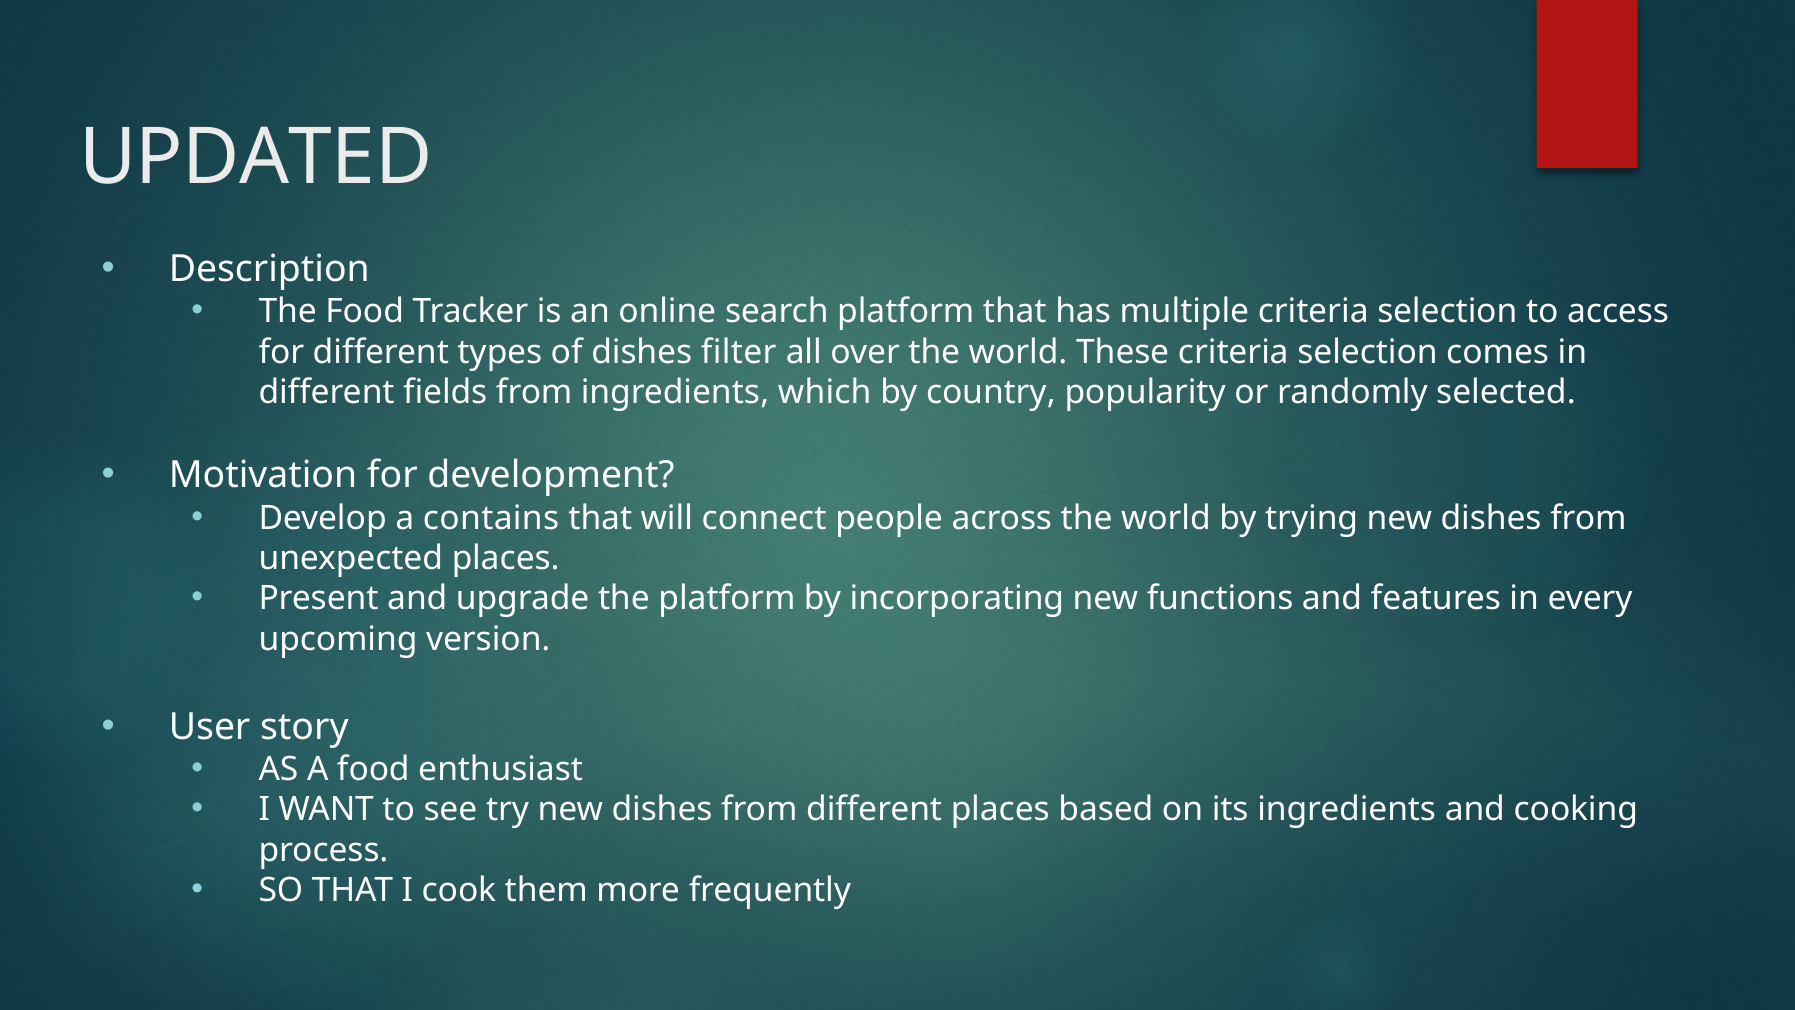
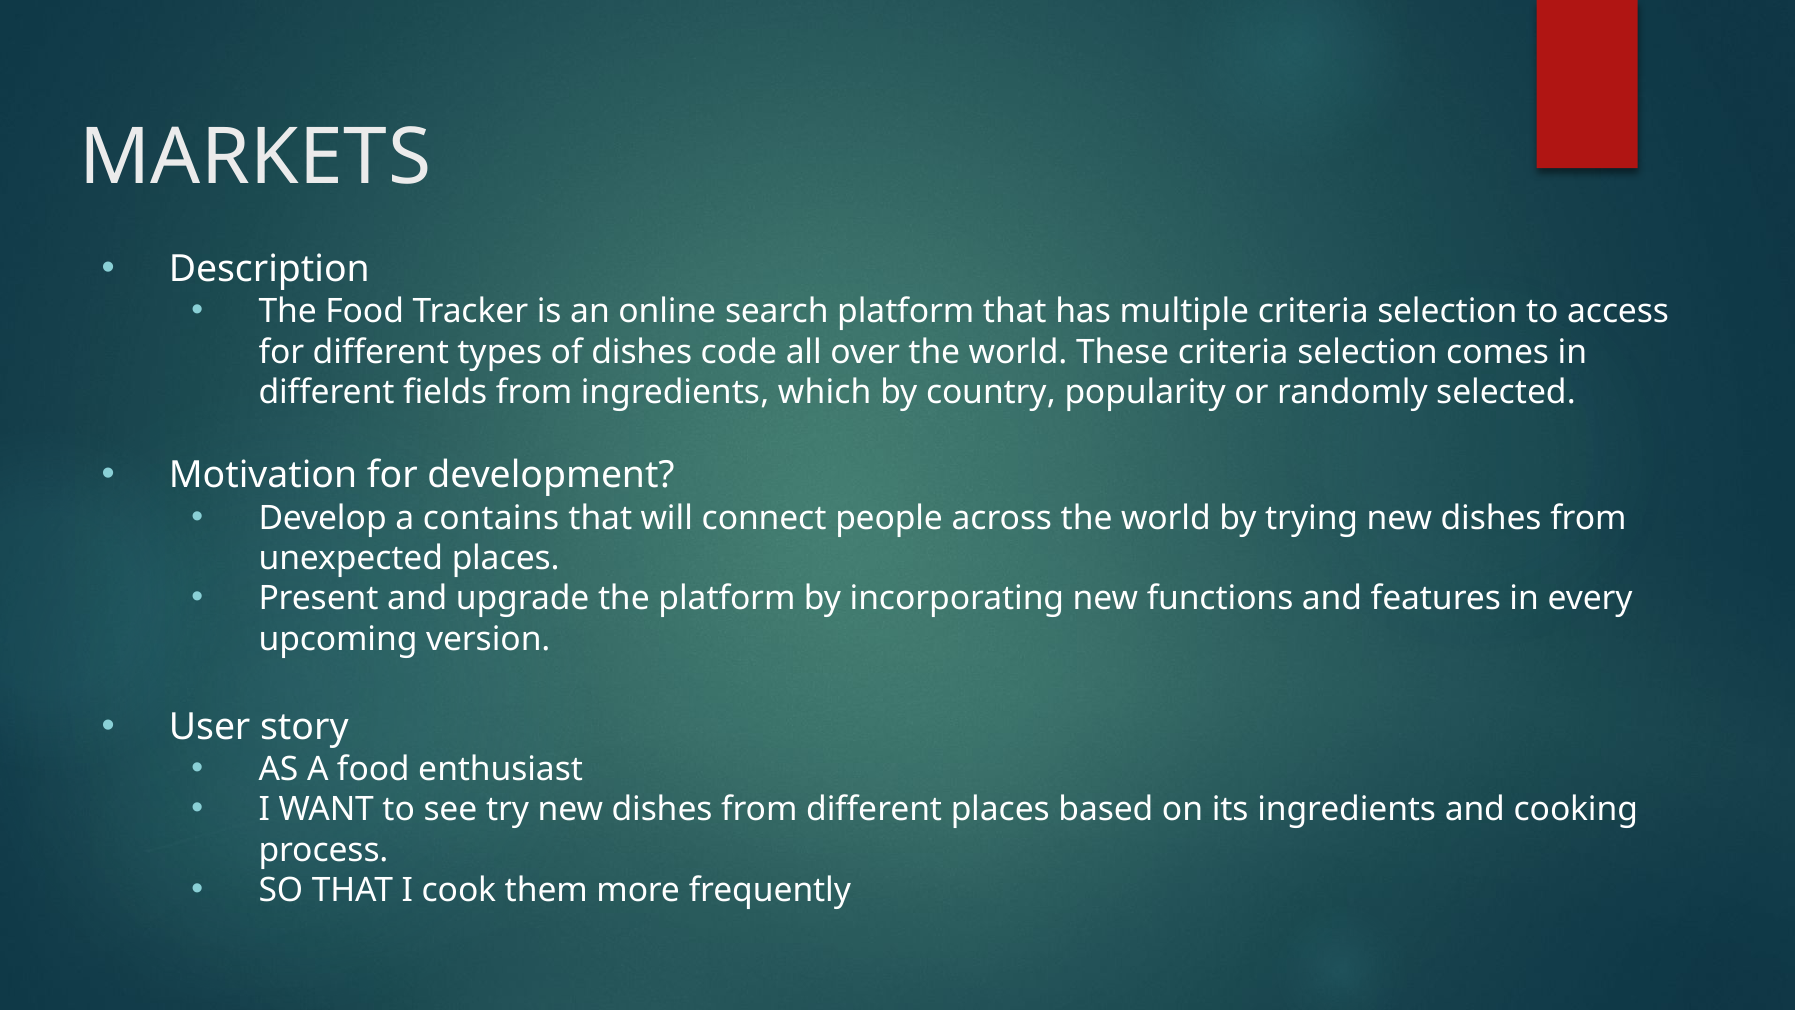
UPDATED: UPDATED -> MARKETS
filter: filter -> code
